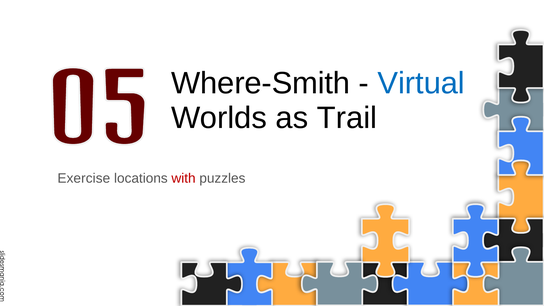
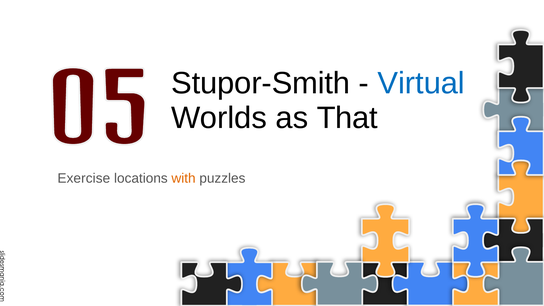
Where-Smith: Where-Smith -> Stupor-Smith
Trail: Trail -> That
with colour: red -> orange
